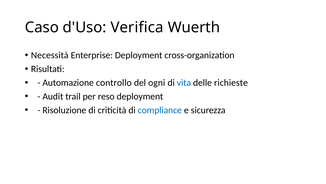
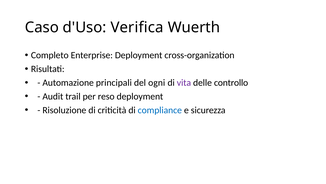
Necessità: Necessità -> Completo
controllo: controllo -> principali
vita colour: blue -> purple
richieste: richieste -> controllo
